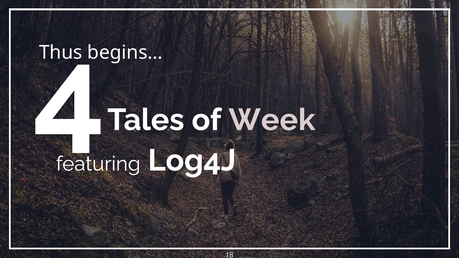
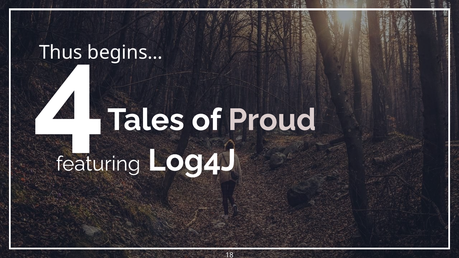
Week: Week -> Proud
